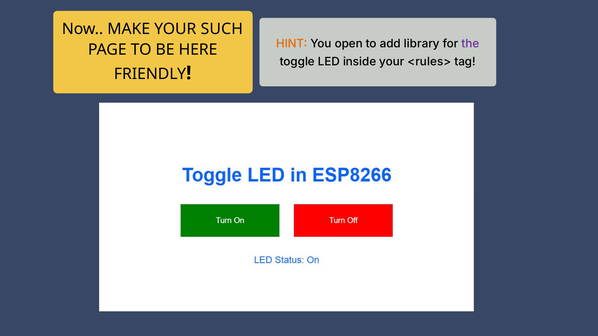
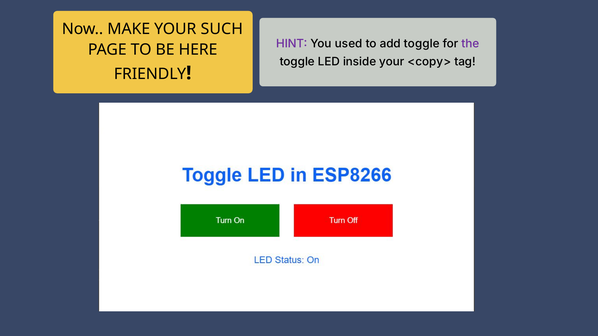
HINT colour: orange -> purple
open: open -> used
add library: library -> toggle
<rules>: <rules> -> <copy>
